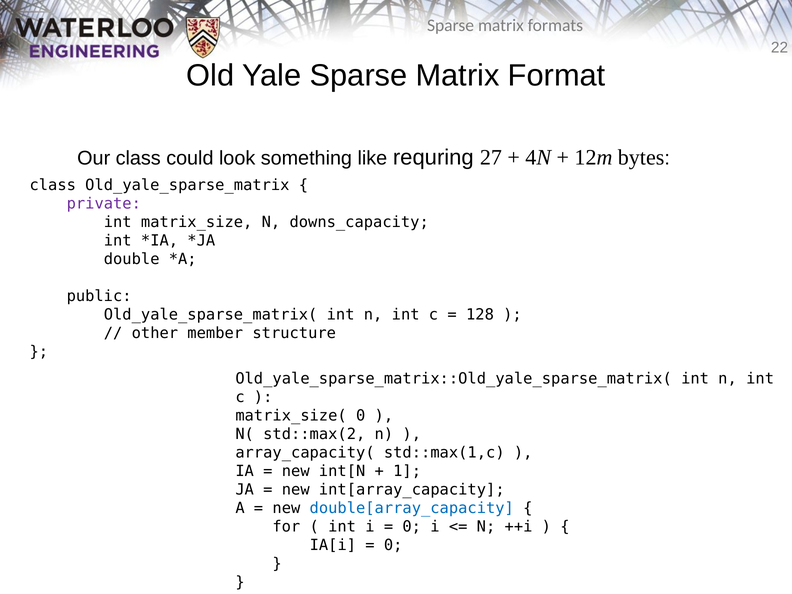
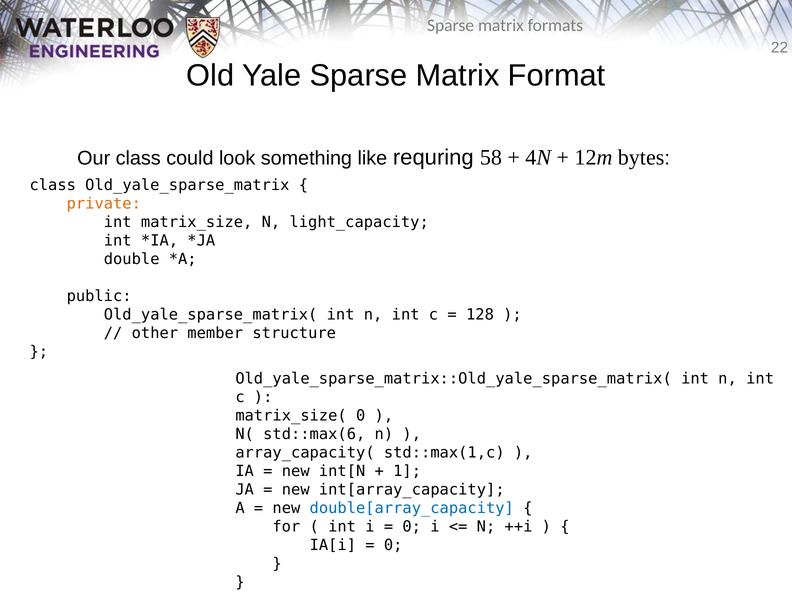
27: 27 -> 58
private colour: purple -> orange
downs_capacity: downs_capacity -> light_capacity
std::max(2: std::max(2 -> std::max(6
